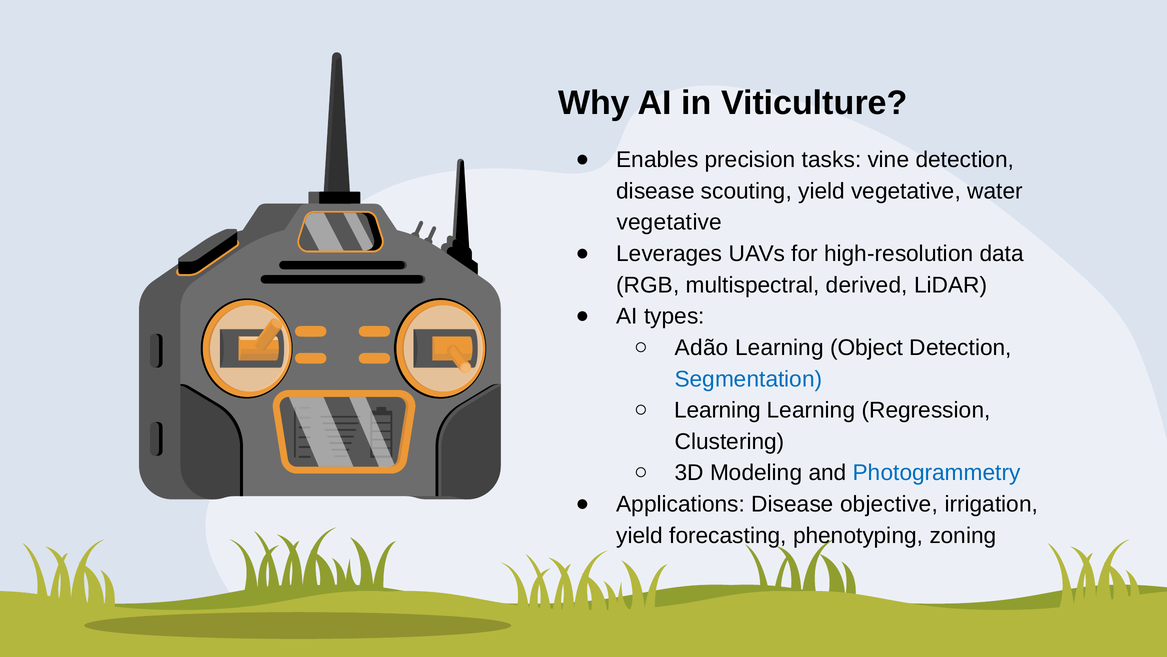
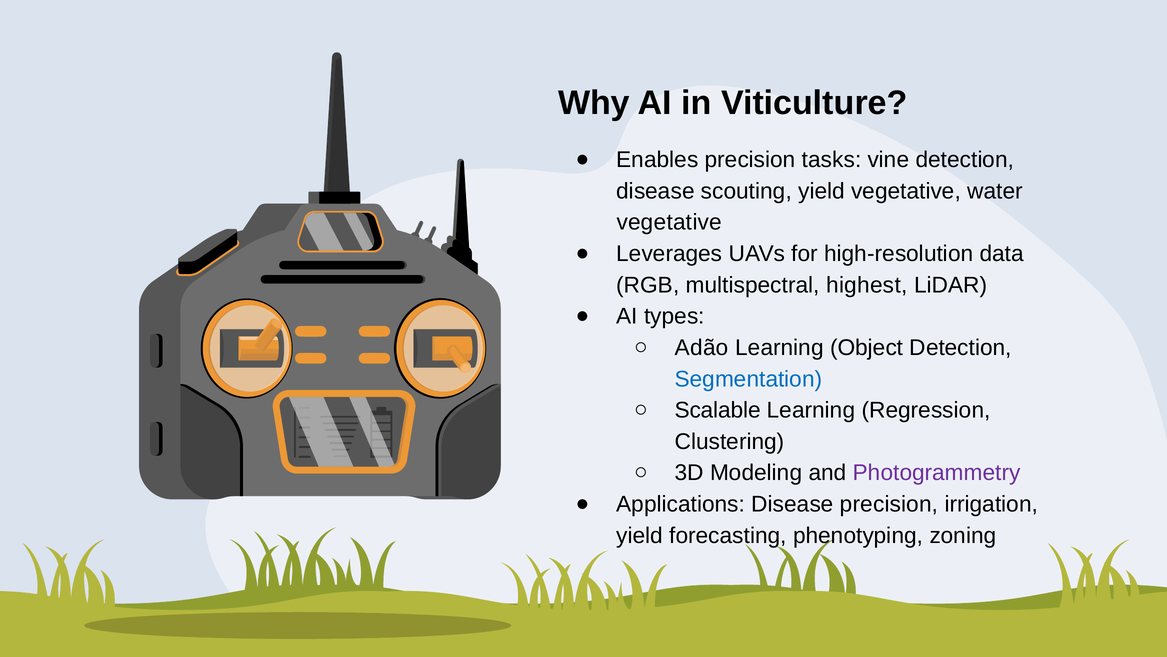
derived: derived -> highest
Learning at (718, 410): Learning -> Scalable
Photogrammetry colour: blue -> purple
Disease objective: objective -> precision
